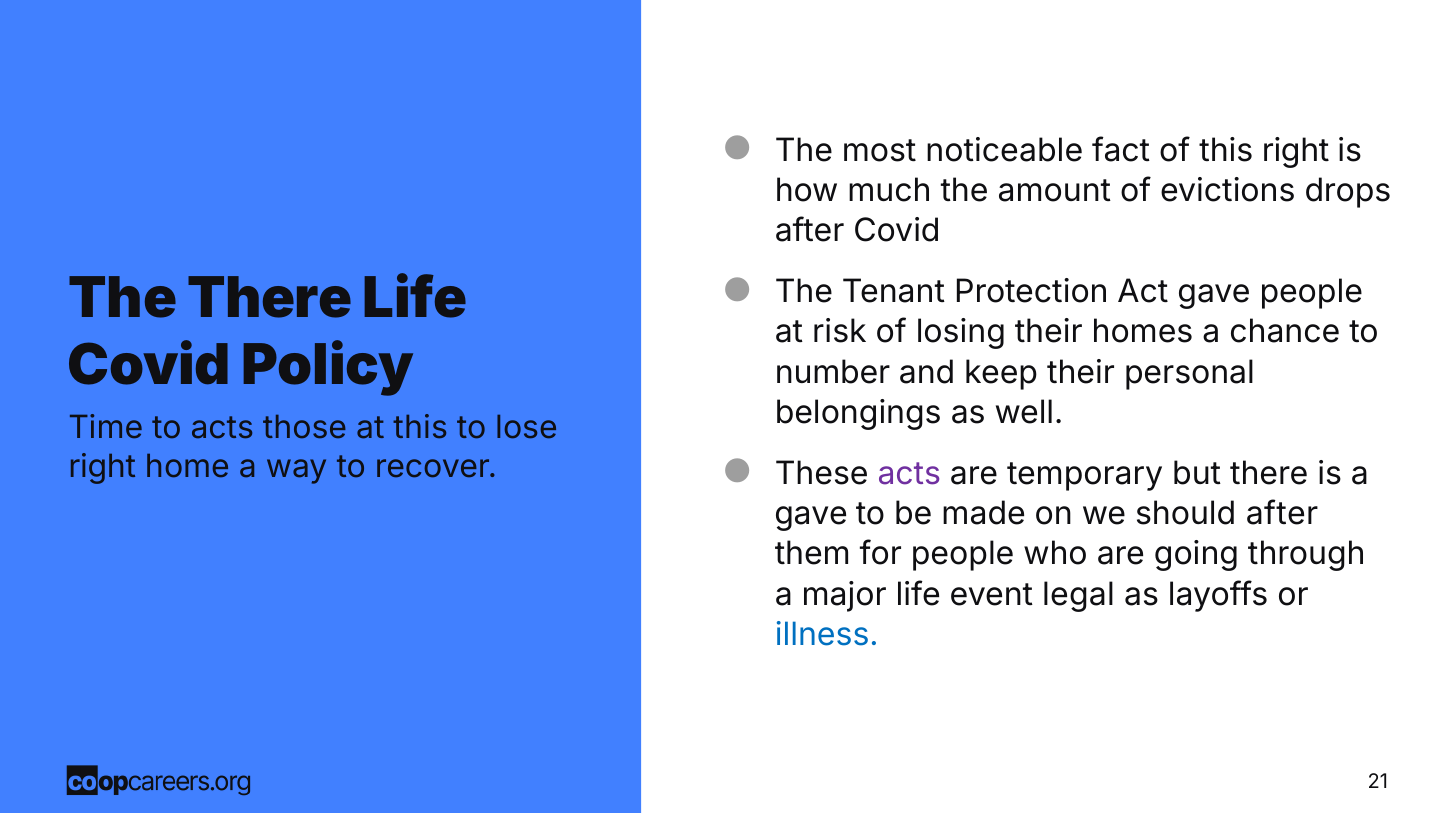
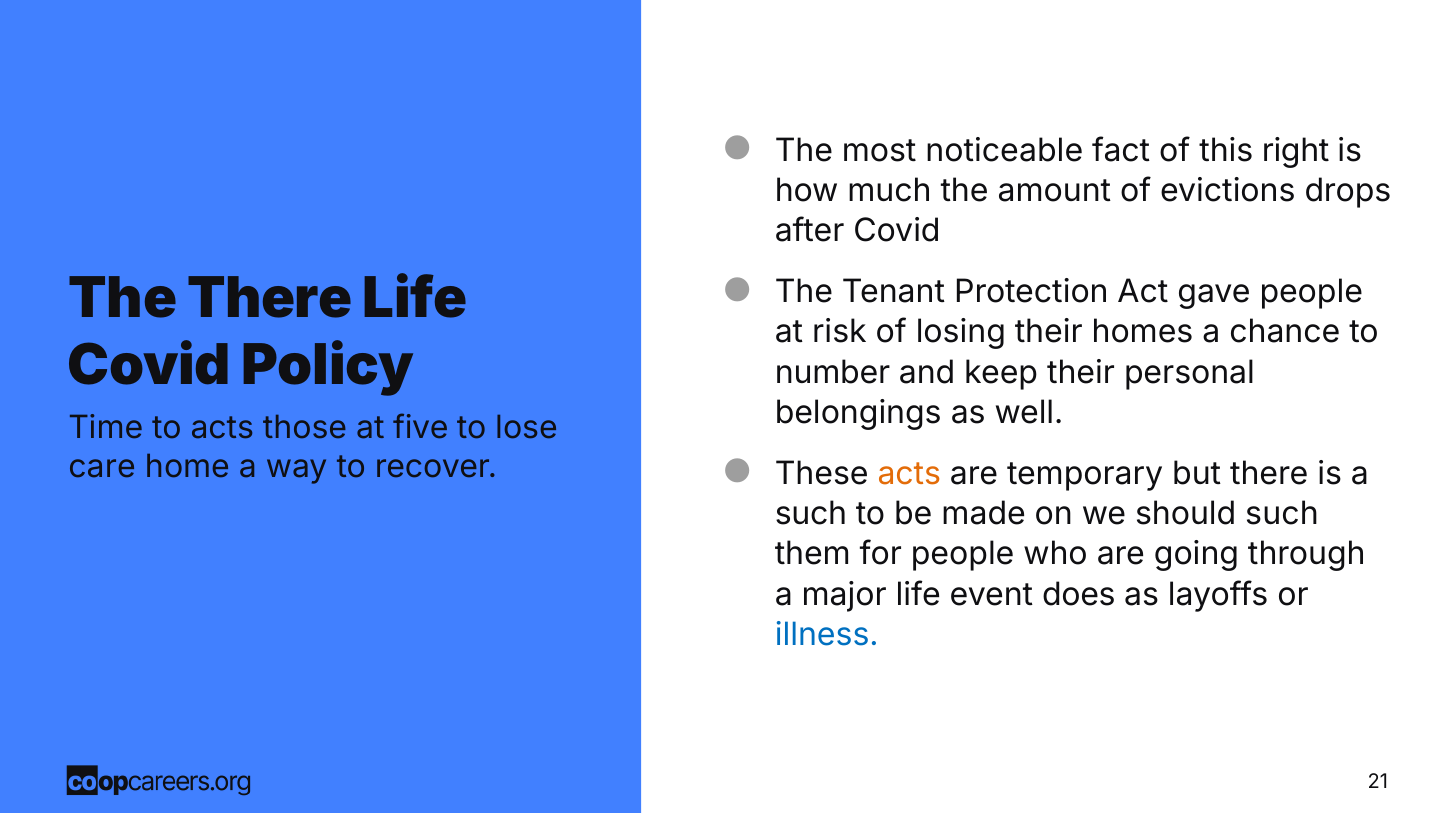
at this: this -> five
right at (102, 467): right -> care
acts at (909, 474) colour: purple -> orange
gave at (811, 514): gave -> such
should after: after -> such
legal: legal -> does
